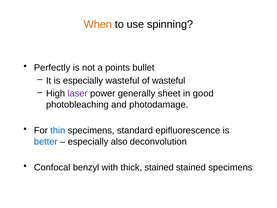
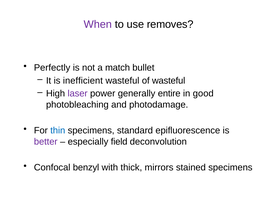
When colour: orange -> purple
spinning: spinning -> removes
points: points -> match
is especially: especially -> inefficient
sheet: sheet -> entire
better colour: blue -> purple
also: also -> field
thick stained: stained -> mirrors
